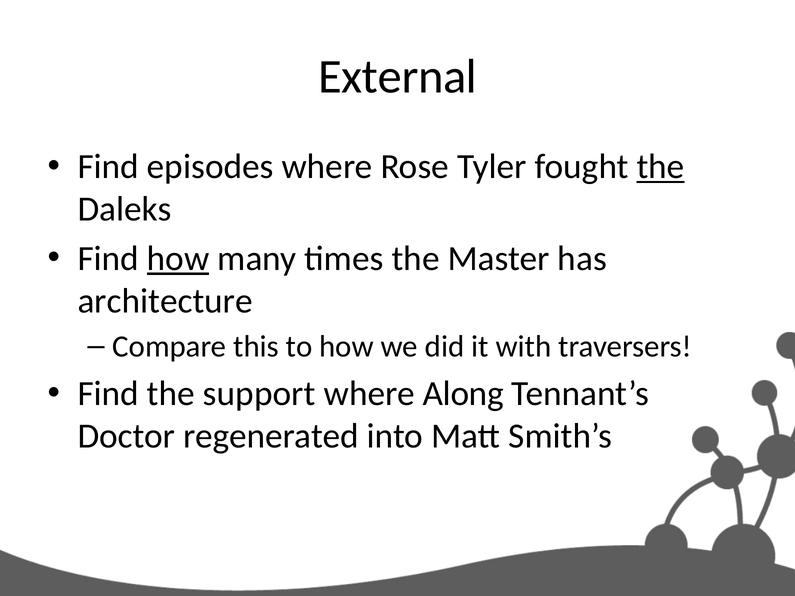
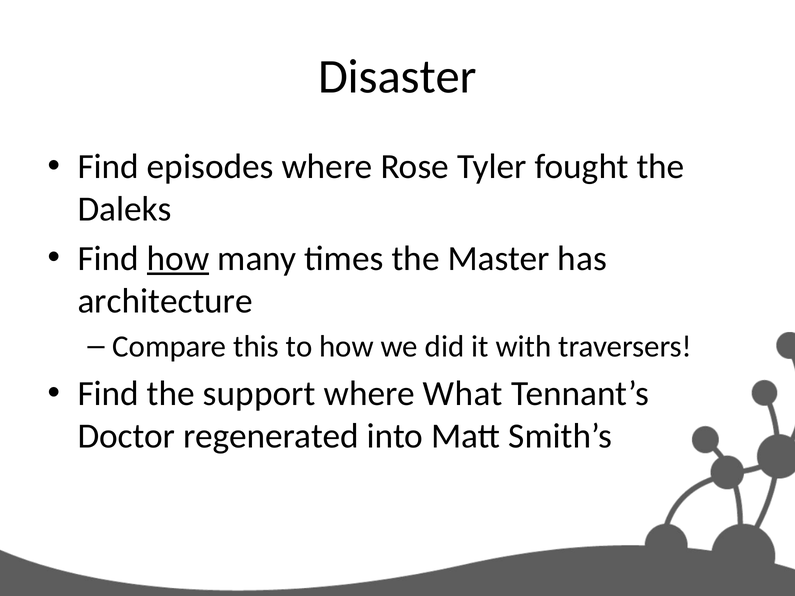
External: External -> Disaster
the at (661, 167) underline: present -> none
Along: Along -> What
